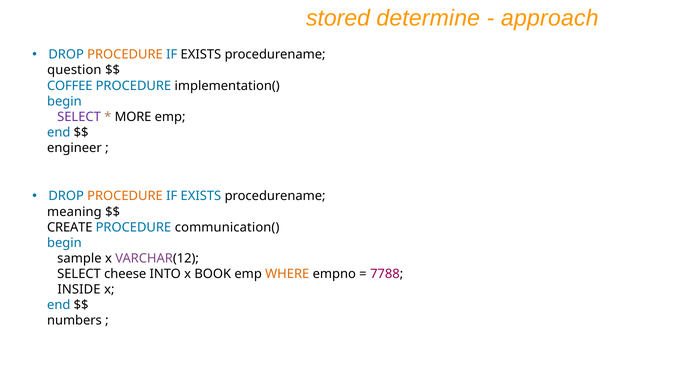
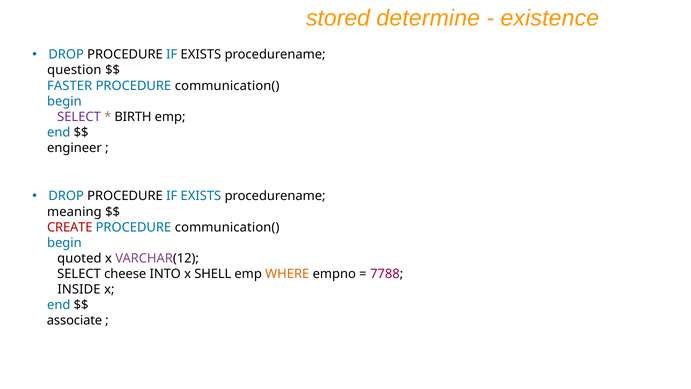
approach: approach -> existence
PROCEDURE at (125, 55) colour: orange -> black
COFFEE: COFFEE -> FASTER
implementation( at (227, 86): implementation( -> communication(
MORE: MORE -> BIRTH
PROCEDURE at (125, 196) colour: orange -> black
CREATE colour: black -> red
sample: sample -> quoted
BOOK: BOOK -> SHELL
numbers: numbers -> associate
